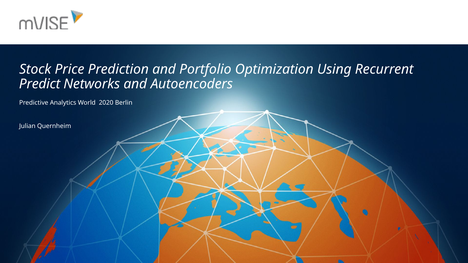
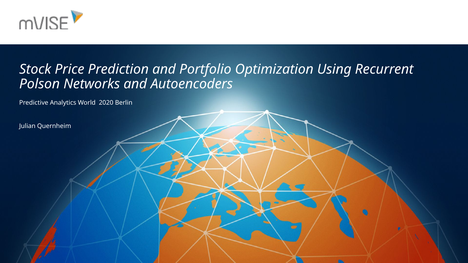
Predict: Predict -> Polson
